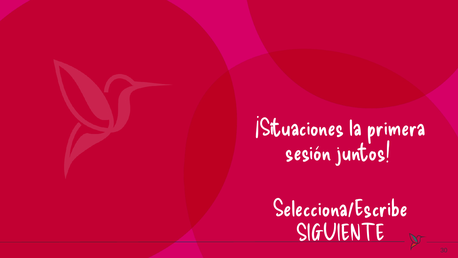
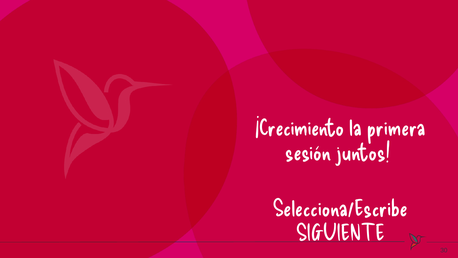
¡Situaciones: ¡Situaciones -> ¡Crecimiento
